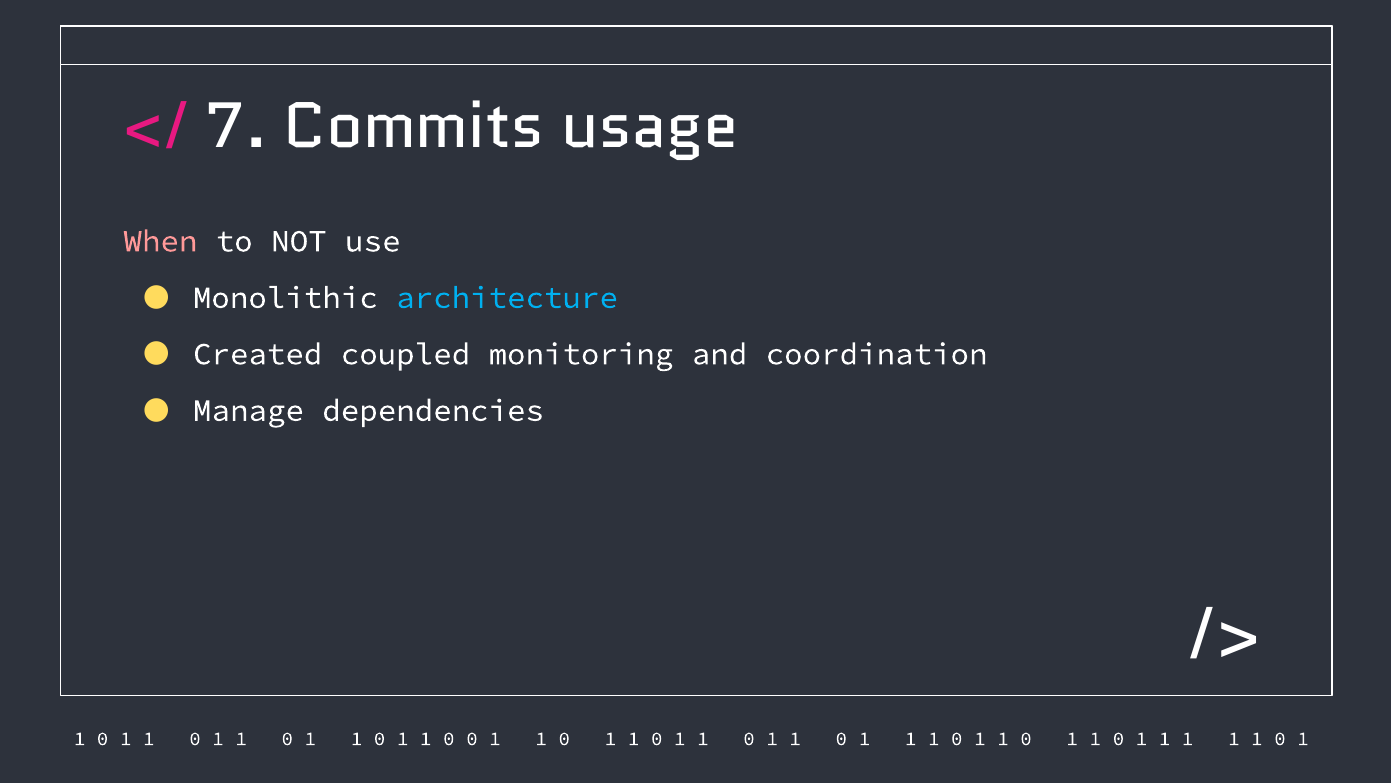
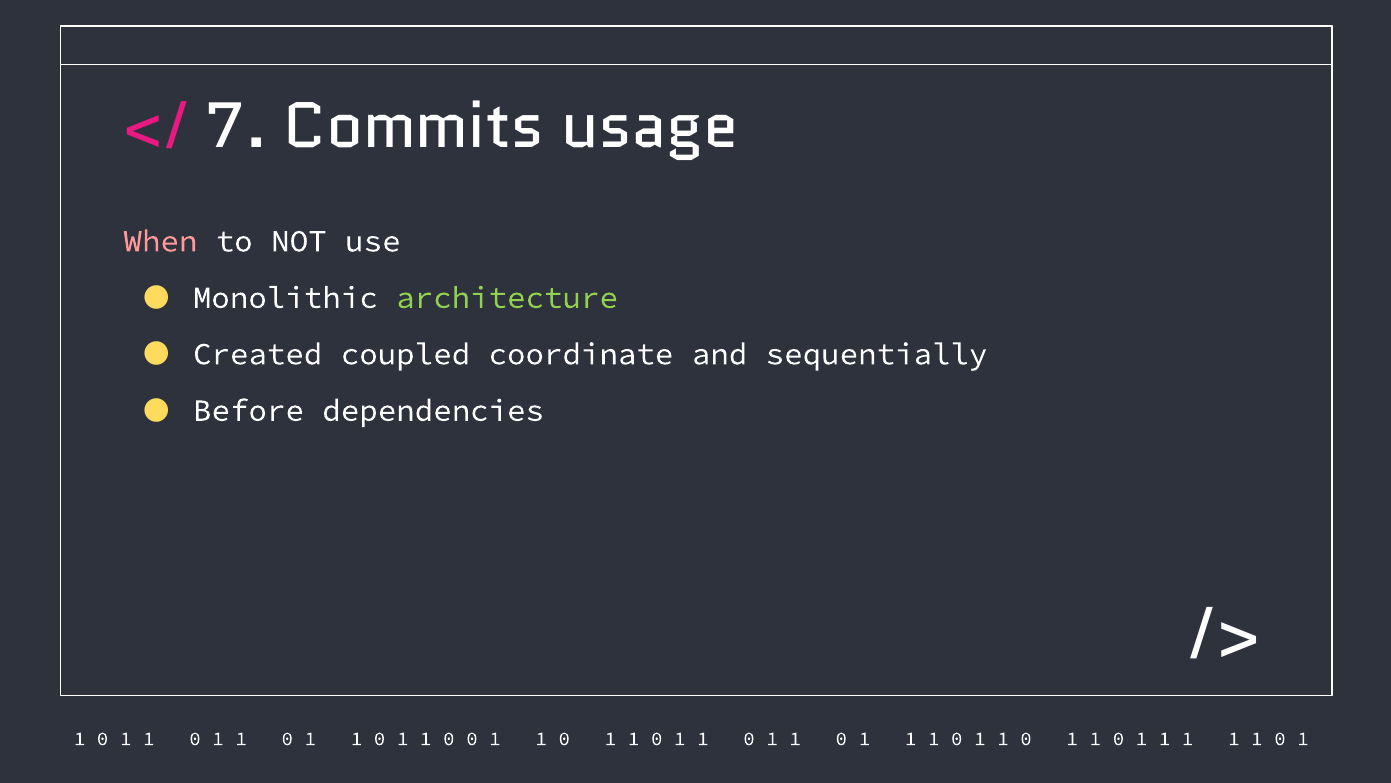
architecture colour: light blue -> light green
monitoring: monitoring -> coordinate
coordination: coordination -> sequentially
Manage: Manage -> Before
